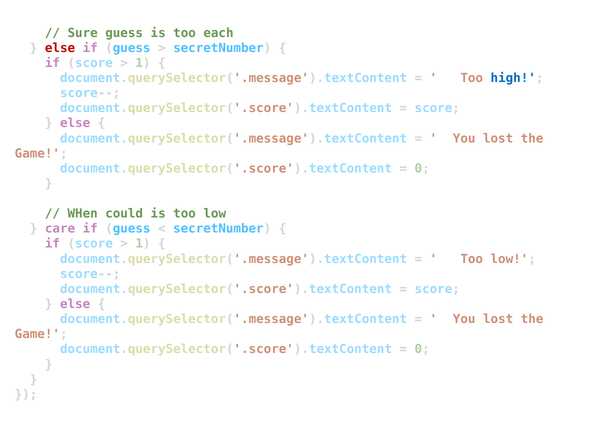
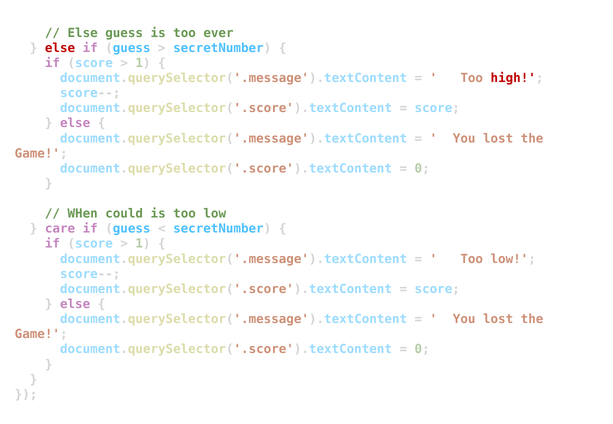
Sure at (83, 33): Sure -> Else
each: each -> ever
high colour: blue -> red
